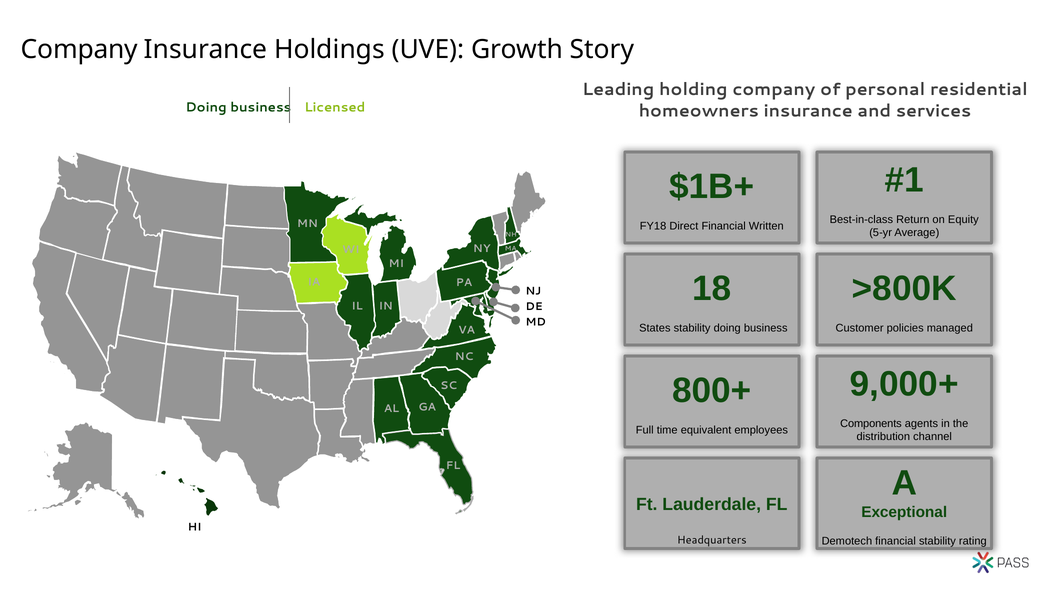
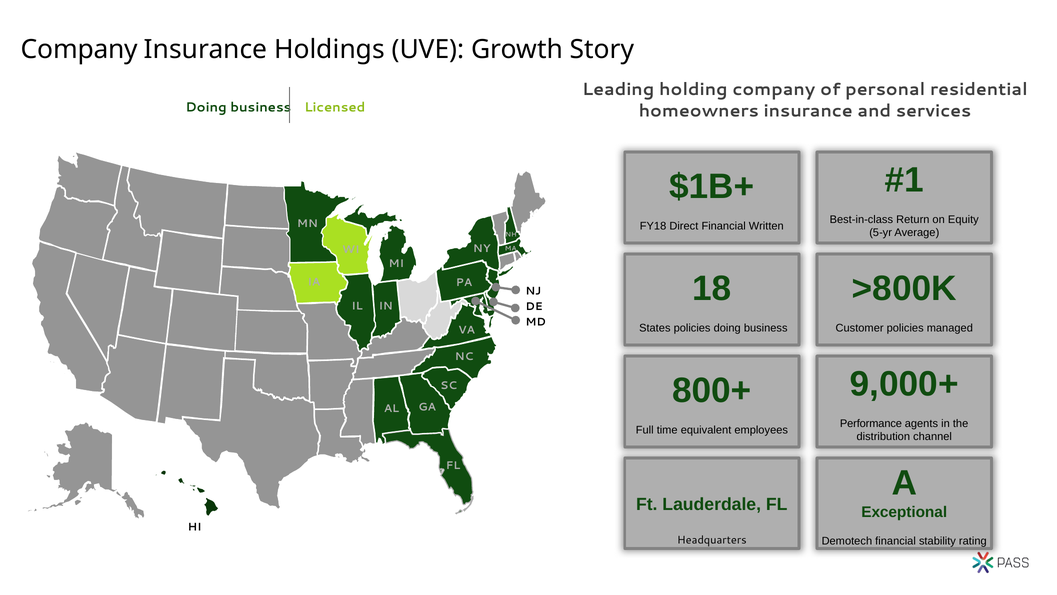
States stability: stability -> policies
Components: Components -> Performance
